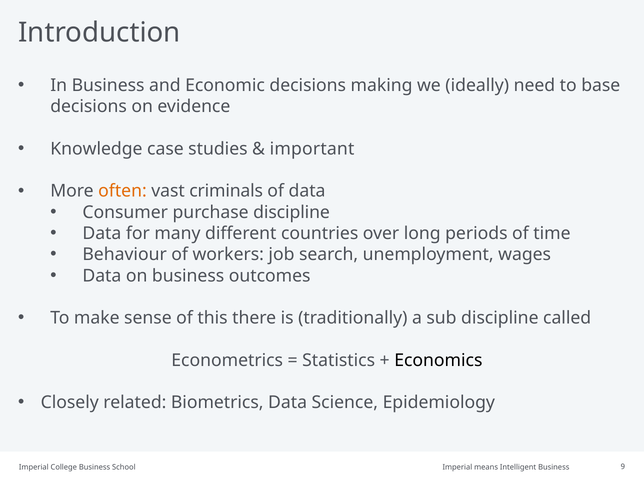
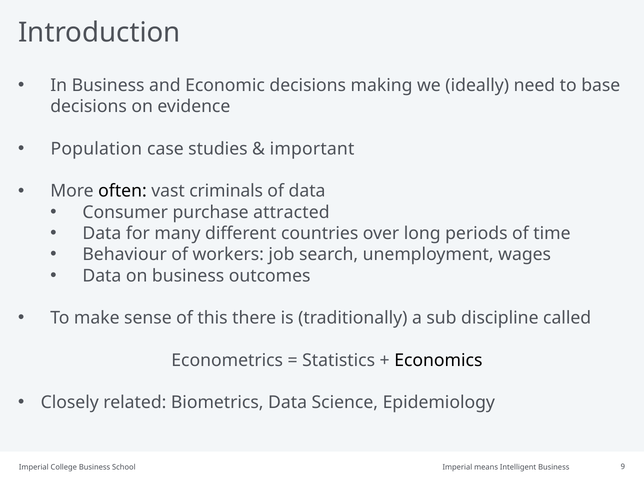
Knowledge: Knowledge -> Population
often colour: orange -> black
purchase discipline: discipline -> attracted
